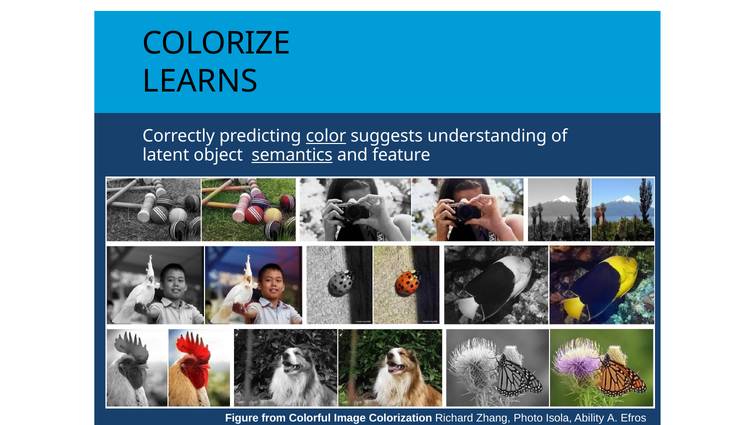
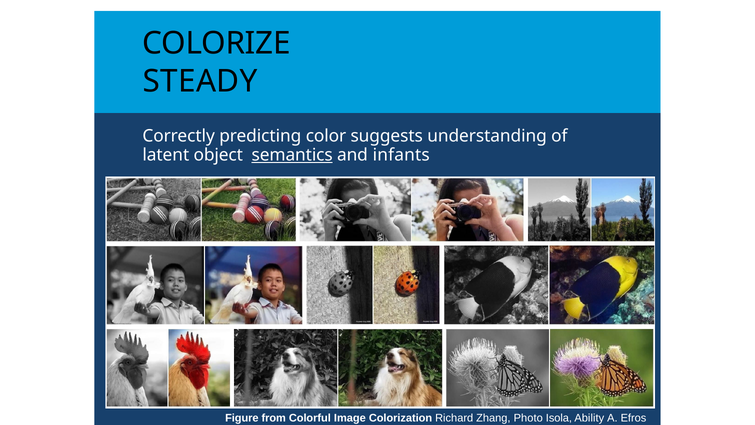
LEARNS: LEARNS -> STEADY
color underline: present -> none
feature: feature -> infants
